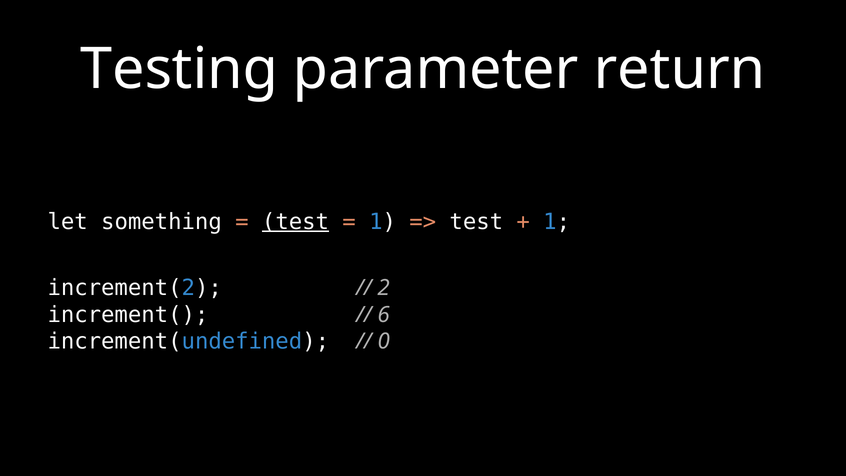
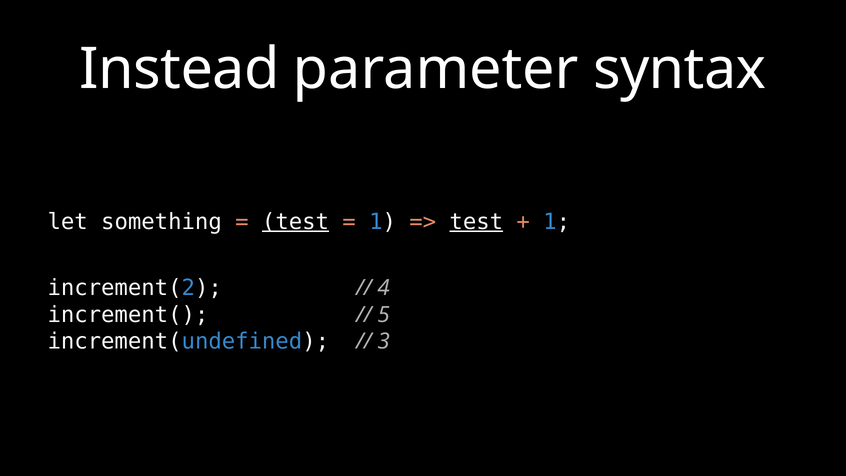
Testing: Testing -> Instead
return: return -> syntax
test at (476, 222) underline: none -> present
2: 2 -> 4
6: 6 -> 5
0: 0 -> 3
